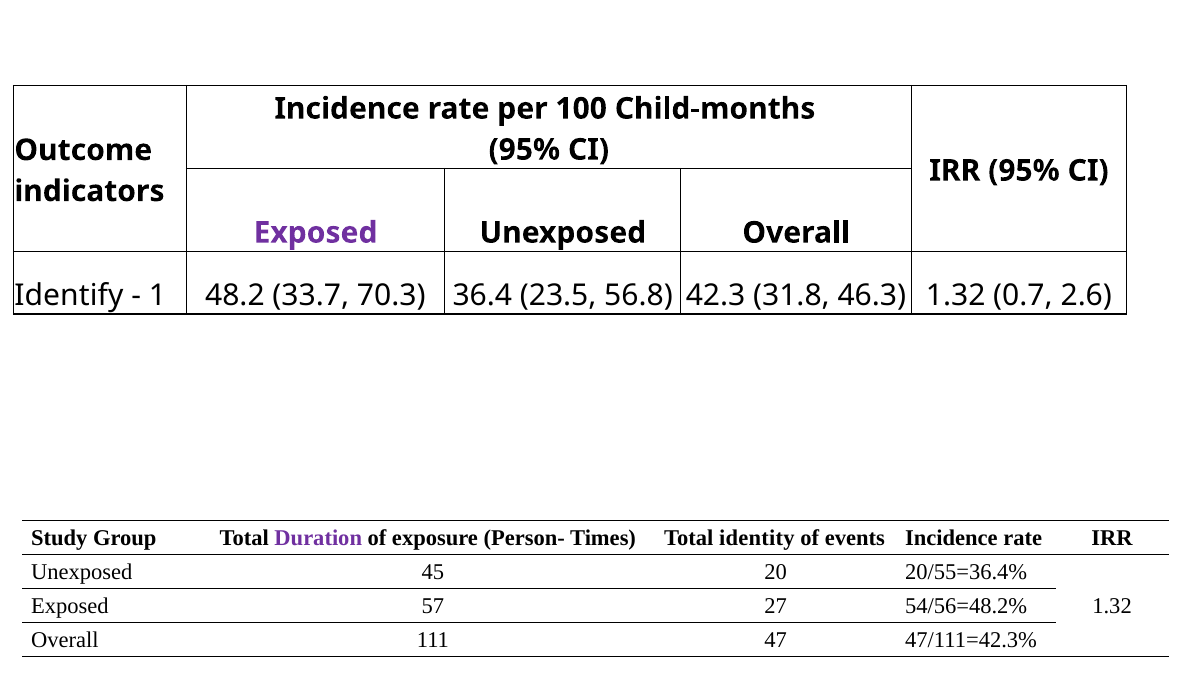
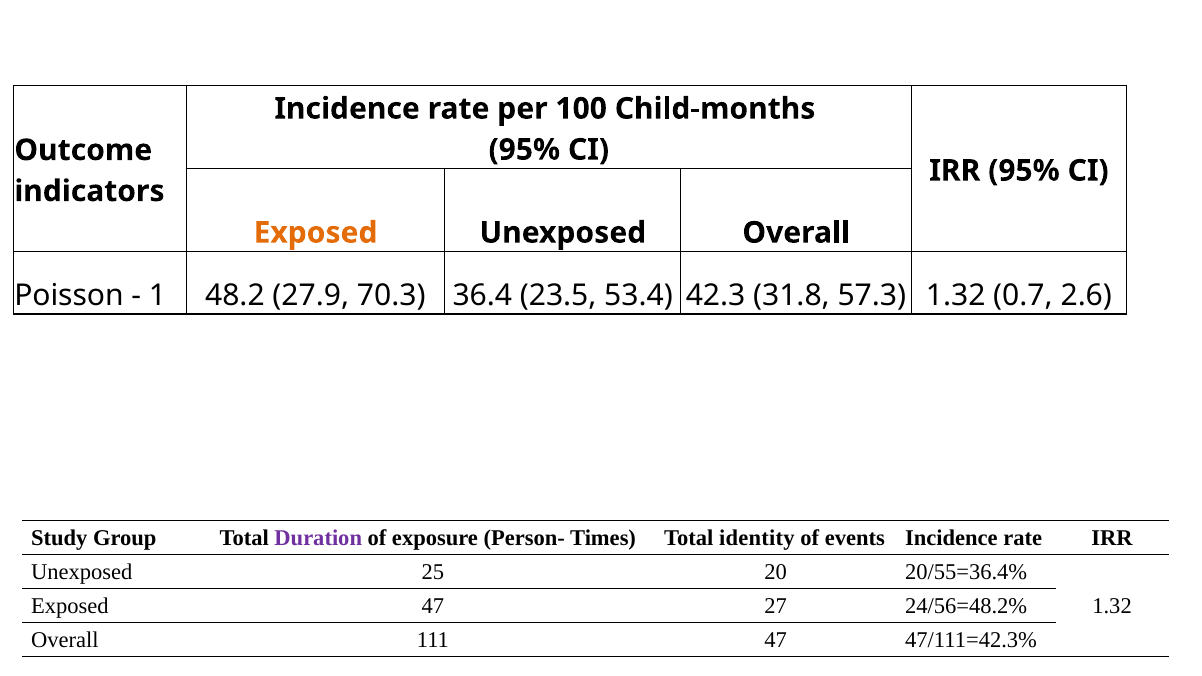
Exposed at (316, 233) colour: purple -> orange
Identify: Identify -> Poisson
33.7: 33.7 -> 27.9
56.8: 56.8 -> 53.4
46.3: 46.3 -> 57.3
45: 45 -> 25
Exposed 57: 57 -> 47
54/56=48.2%: 54/56=48.2% -> 24/56=48.2%
